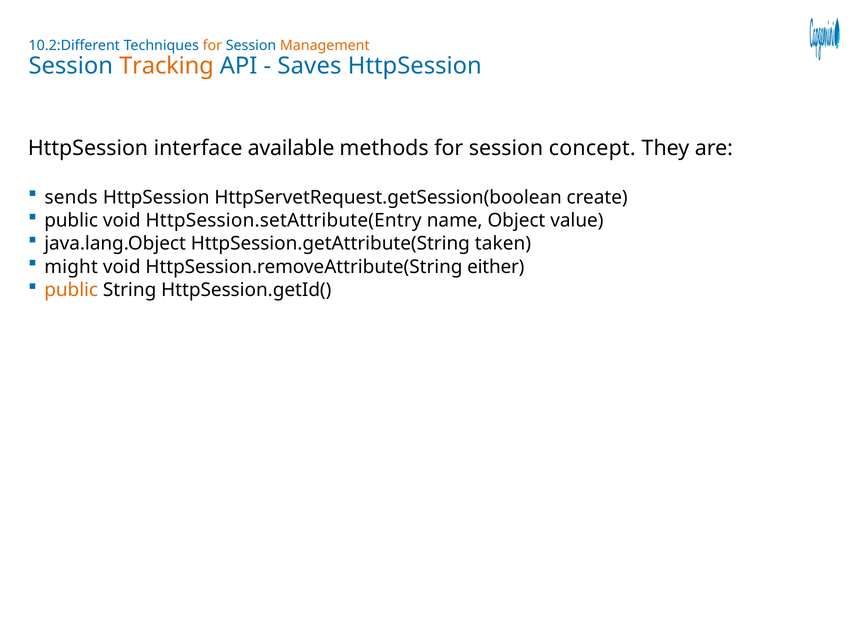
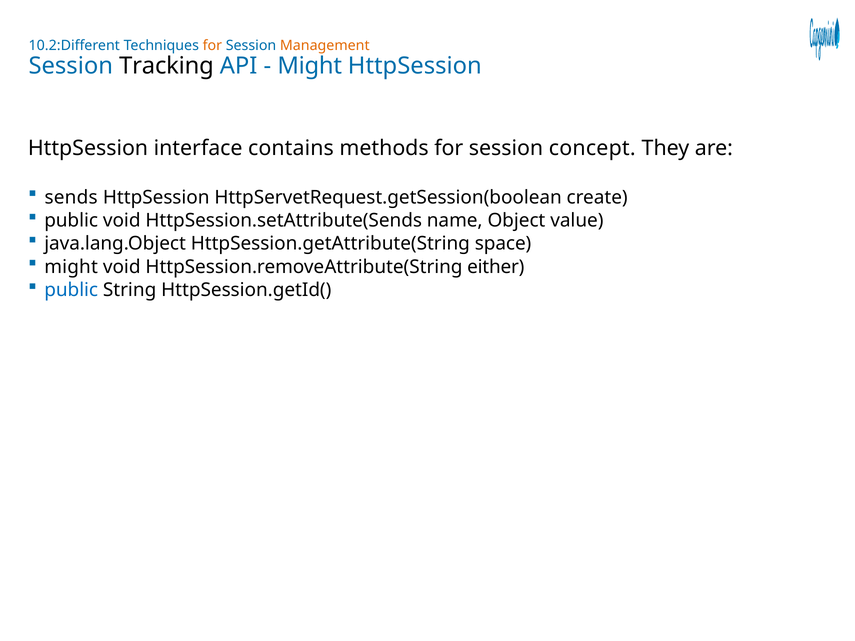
Tracking colour: orange -> black
Saves at (309, 66): Saves -> Might
available: available -> contains
HttpSession.setAttribute(Entry: HttpSession.setAttribute(Entry -> HttpSession.setAttribute(Sends
taken: taken -> space
public at (71, 290) colour: orange -> blue
